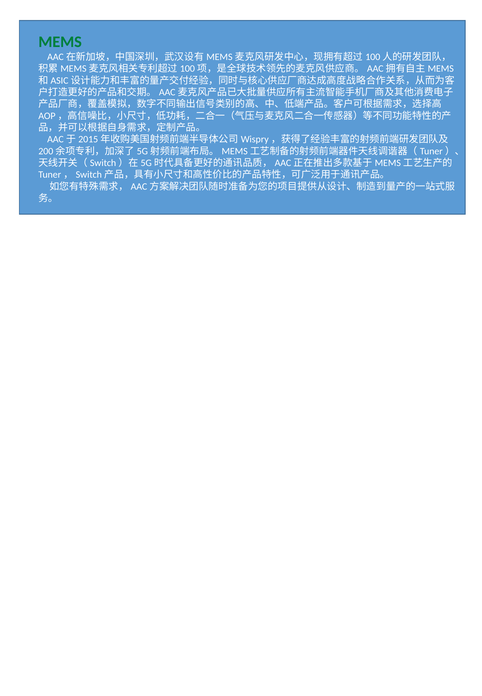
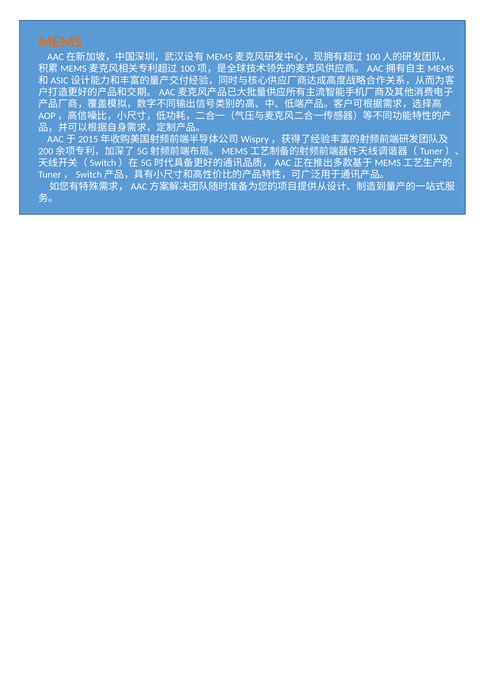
MEMS colour: green -> orange
